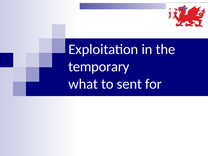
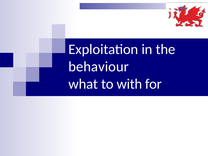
temporary: temporary -> behaviour
sent: sent -> with
